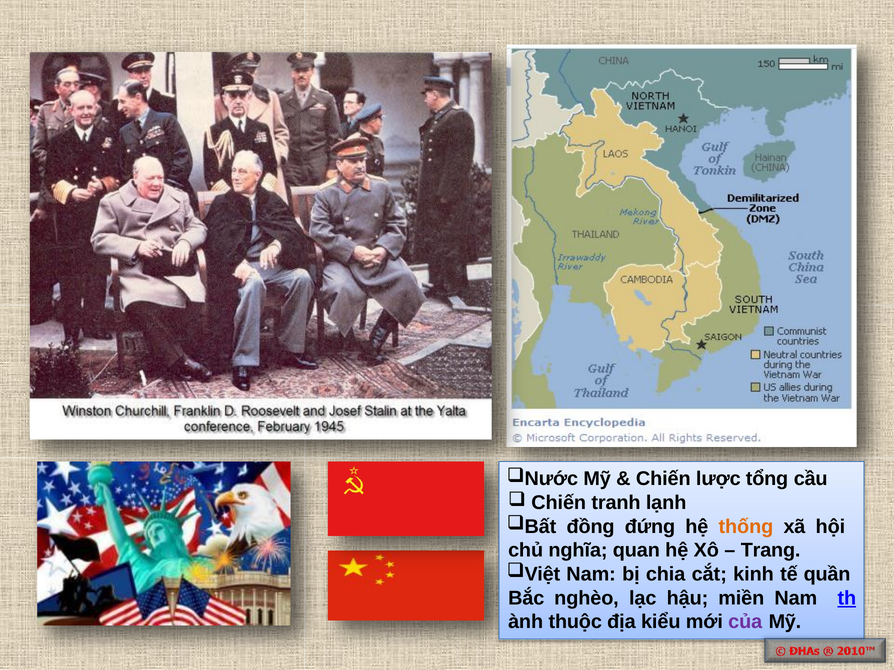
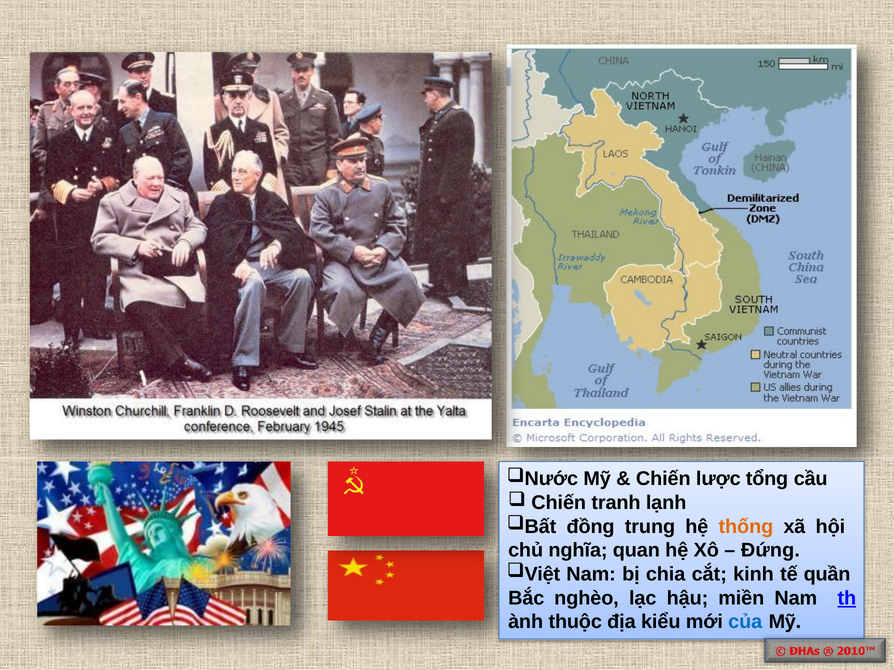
đứng: đứng -> trung
Trang: Trang -> Đứng
của colour: purple -> blue
